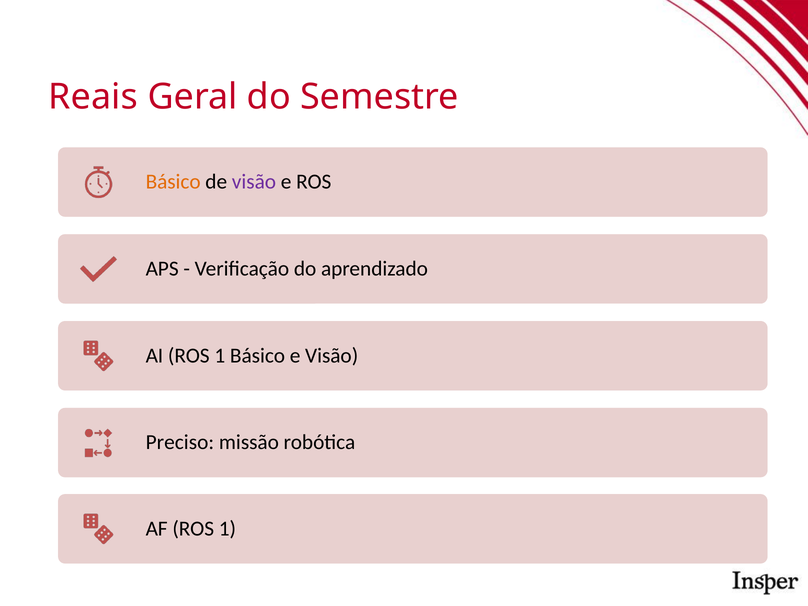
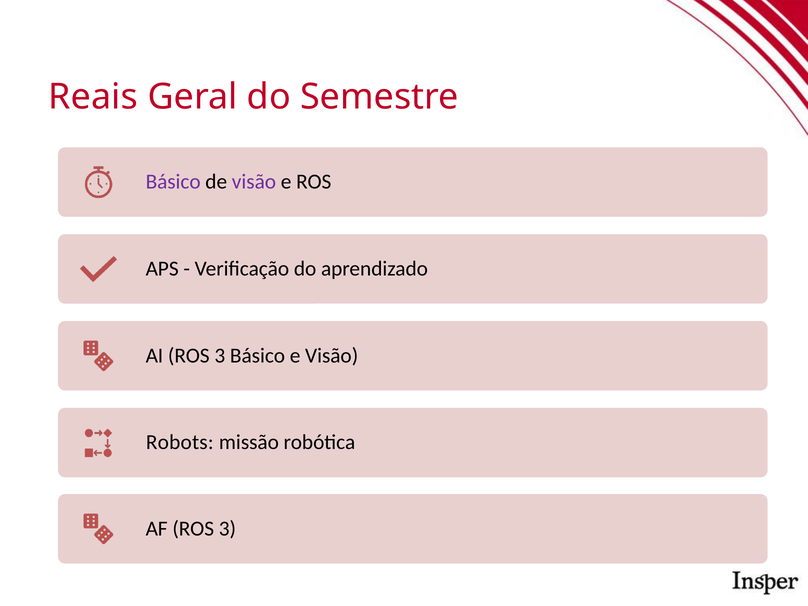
Básico at (173, 182) colour: orange -> purple
AI ROS 1: 1 -> 3
Preciso: Preciso -> Robots
AF ROS 1: 1 -> 3
